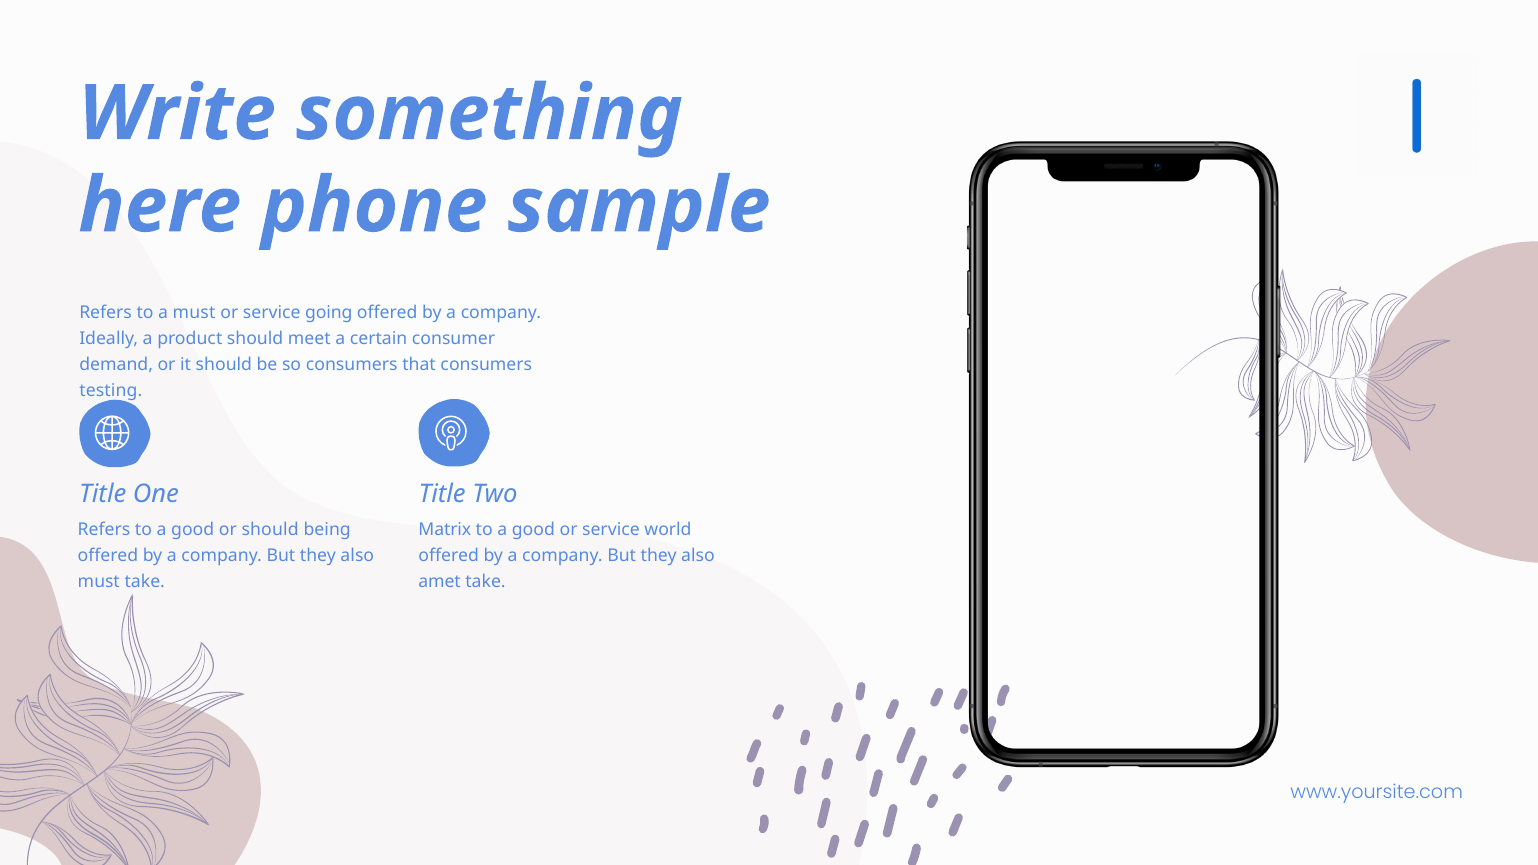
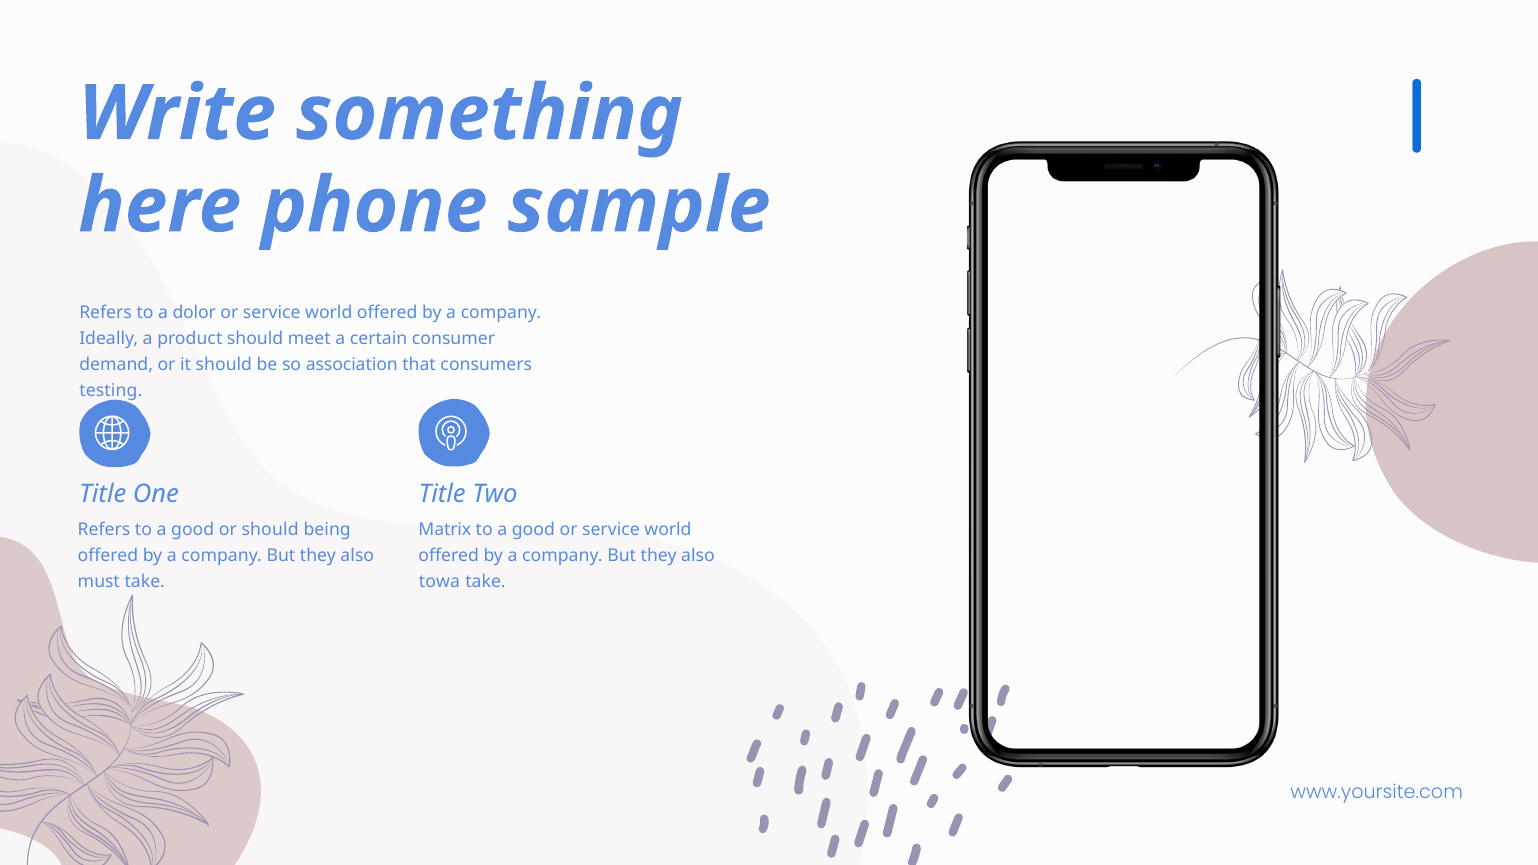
a must: must -> dolor
going at (329, 313): going -> world
so consumers: consumers -> association
amet: amet -> towa
